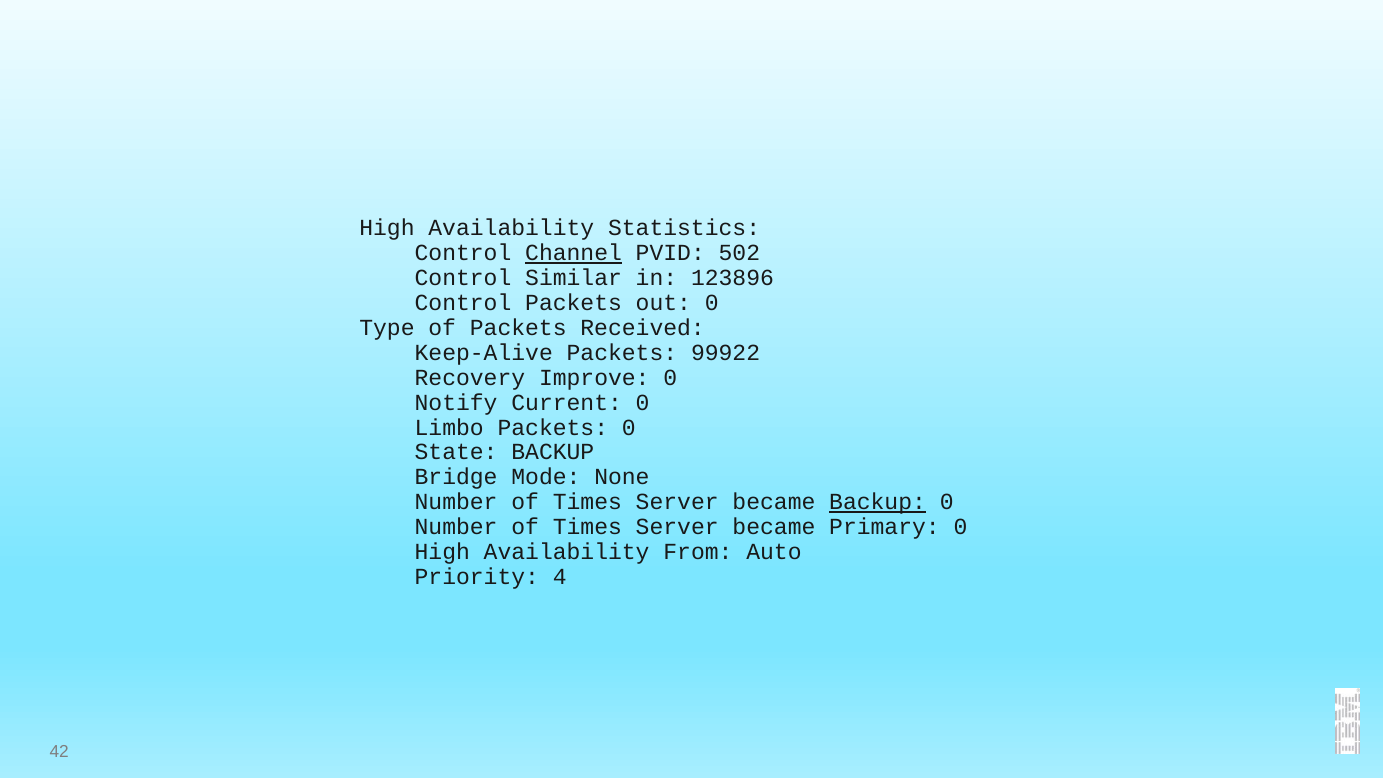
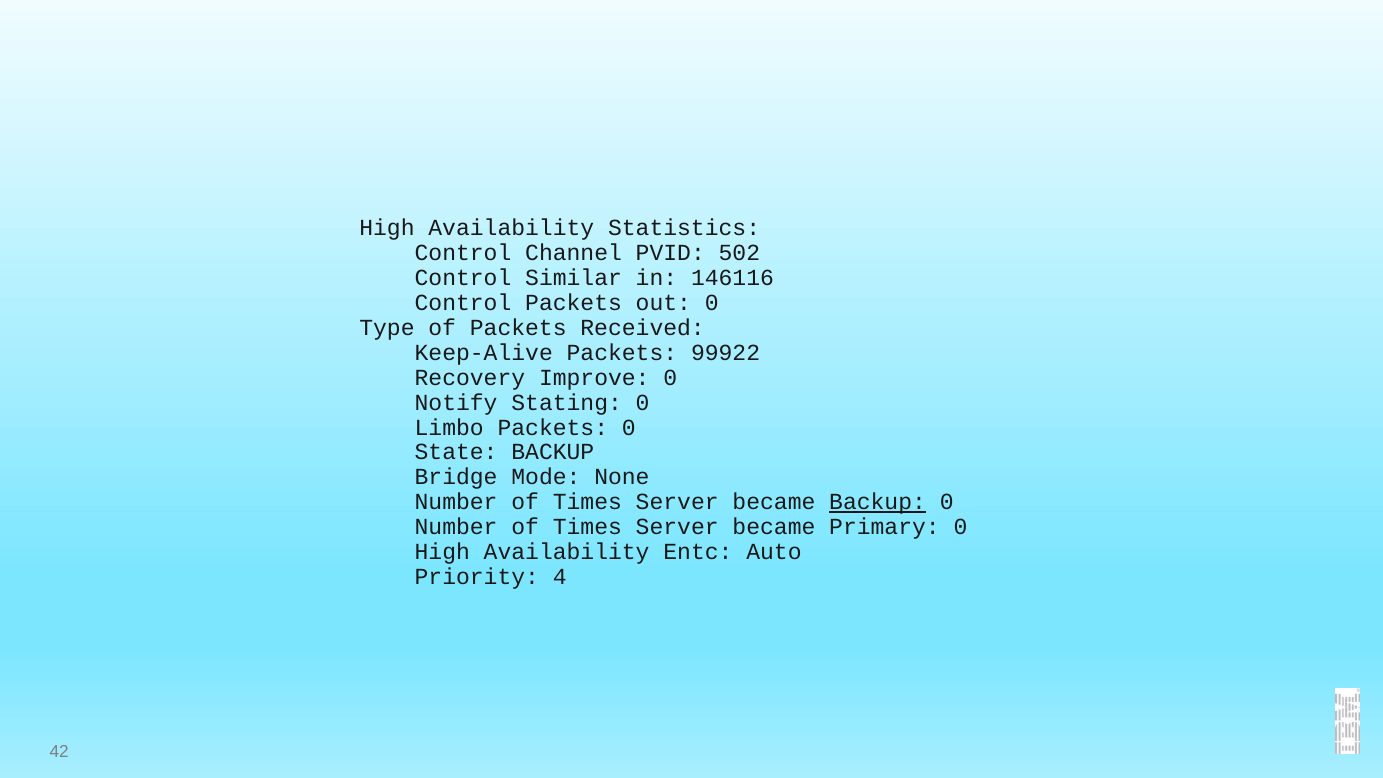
Channel underline: present -> none
123896: 123896 -> 146116
Current: Current -> Stating
From: From -> Entc
